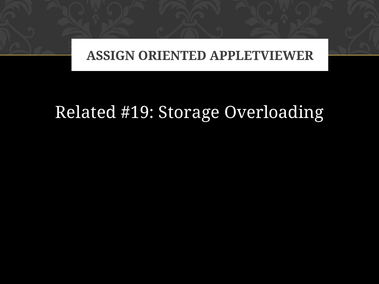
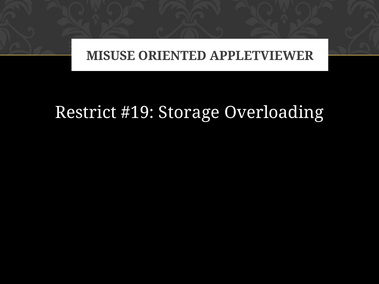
ASSIGN: ASSIGN -> MISUSE
Related: Related -> Restrict
